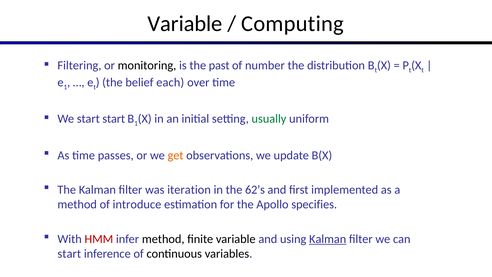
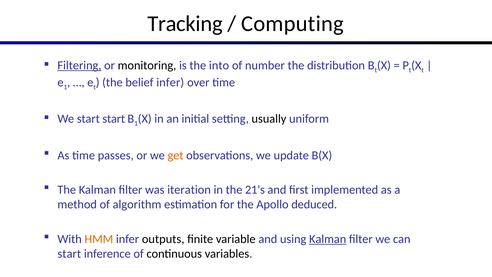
Variable at (185, 24): Variable -> Tracking
Filtering underline: none -> present
past: past -> into
belief each: each -> infer
usually colour: green -> black
62’s: 62’s -> 21’s
introduce: introduce -> algorithm
specifies: specifies -> deduced
HMM colour: red -> orange
infer method: method -> outputs
